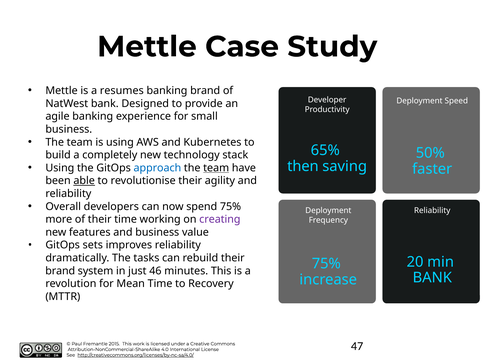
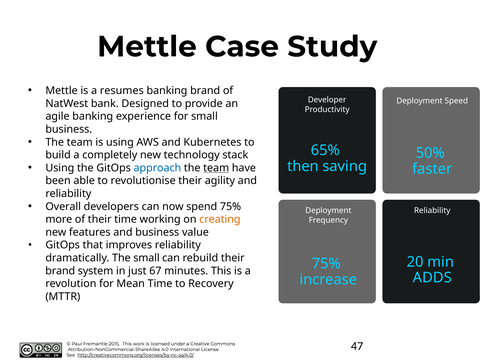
able underline: present -> none
creating colour: purple -> orange
sets: sets -> that
The tasks: tasks -> small
46: 46 -> 67
BANK at (432, 278): BANK -> ADDS
